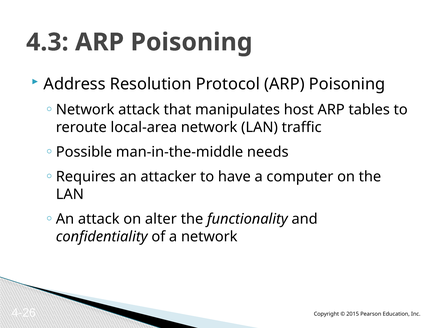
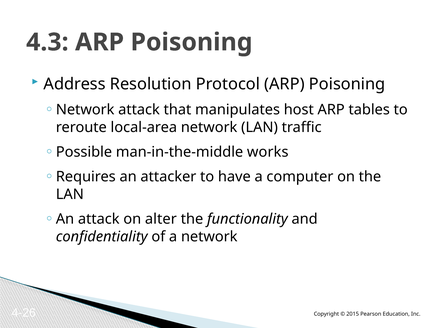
needs: needs -> works
